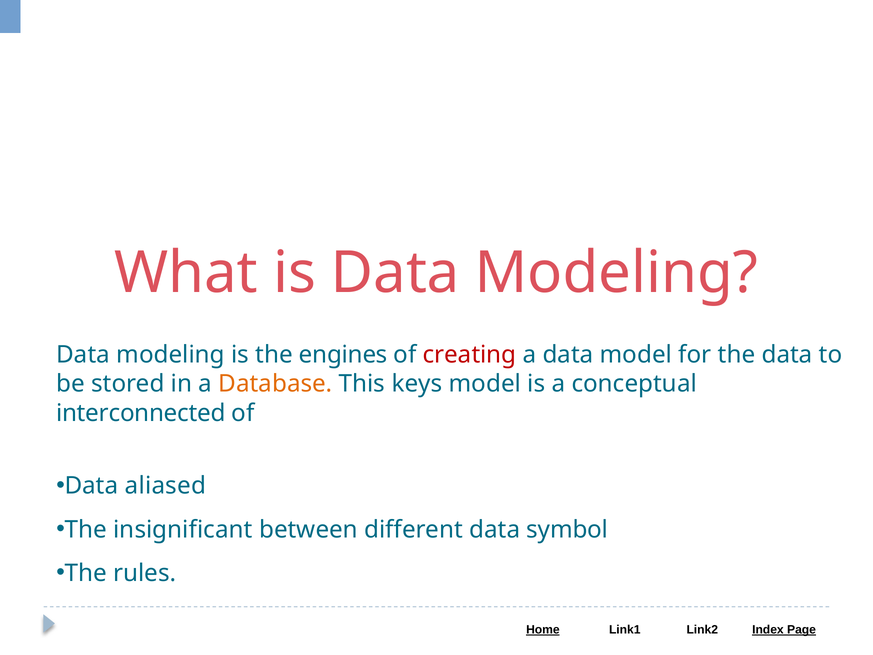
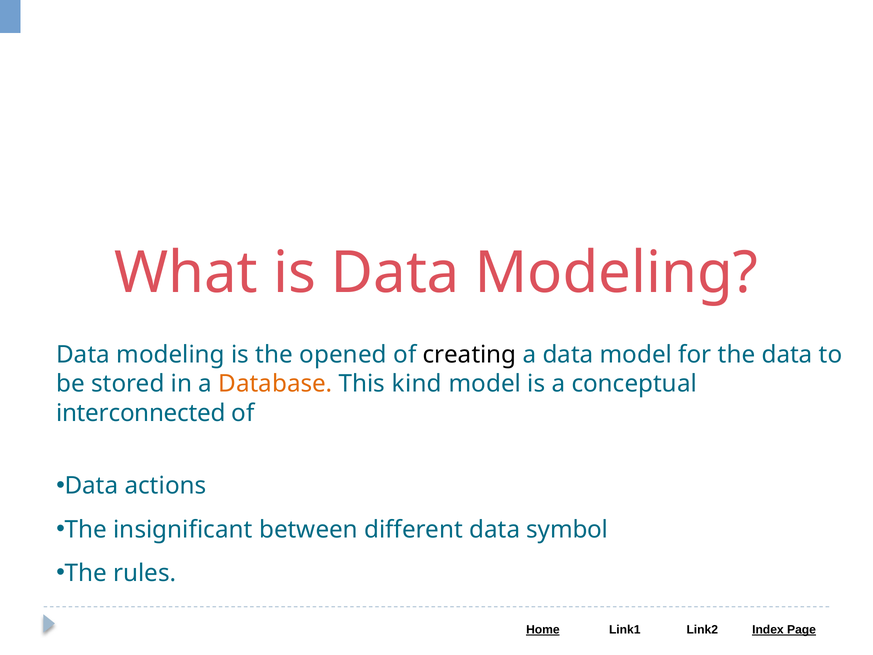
engines: engines -> opened
creating colour: red -> black
keys: keys -> kind
aliased: aliased -> actions
